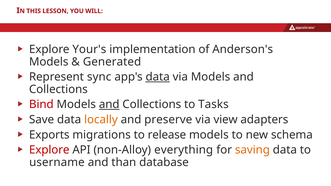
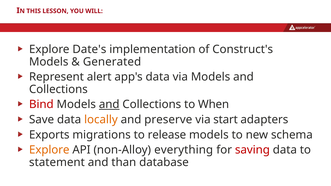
Your's: Your's -> Date's
Anderson's: Anderson's -> Construct's
sync: sync -> alert
data at (158, 77) underline: present -> none
Tasks: Tasks -> When
view: view -> start
Explore at (49, 150) colour: red -> orange
saving colour: orange -> red
username: username -> statement
